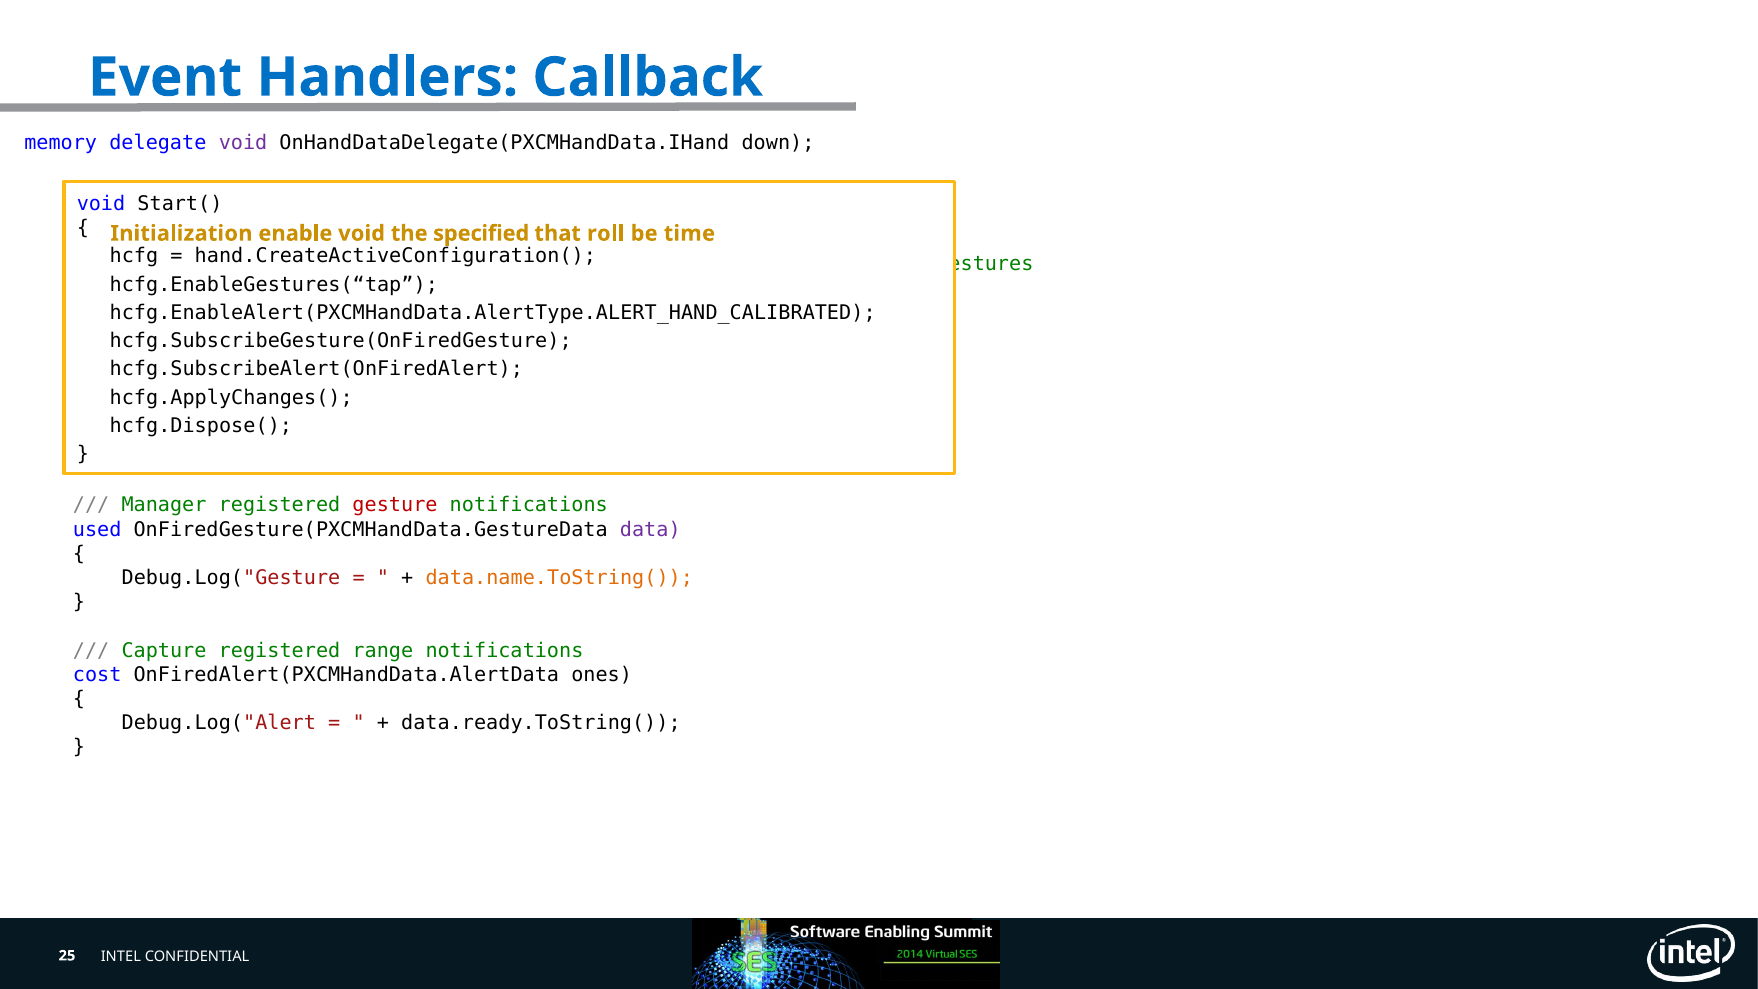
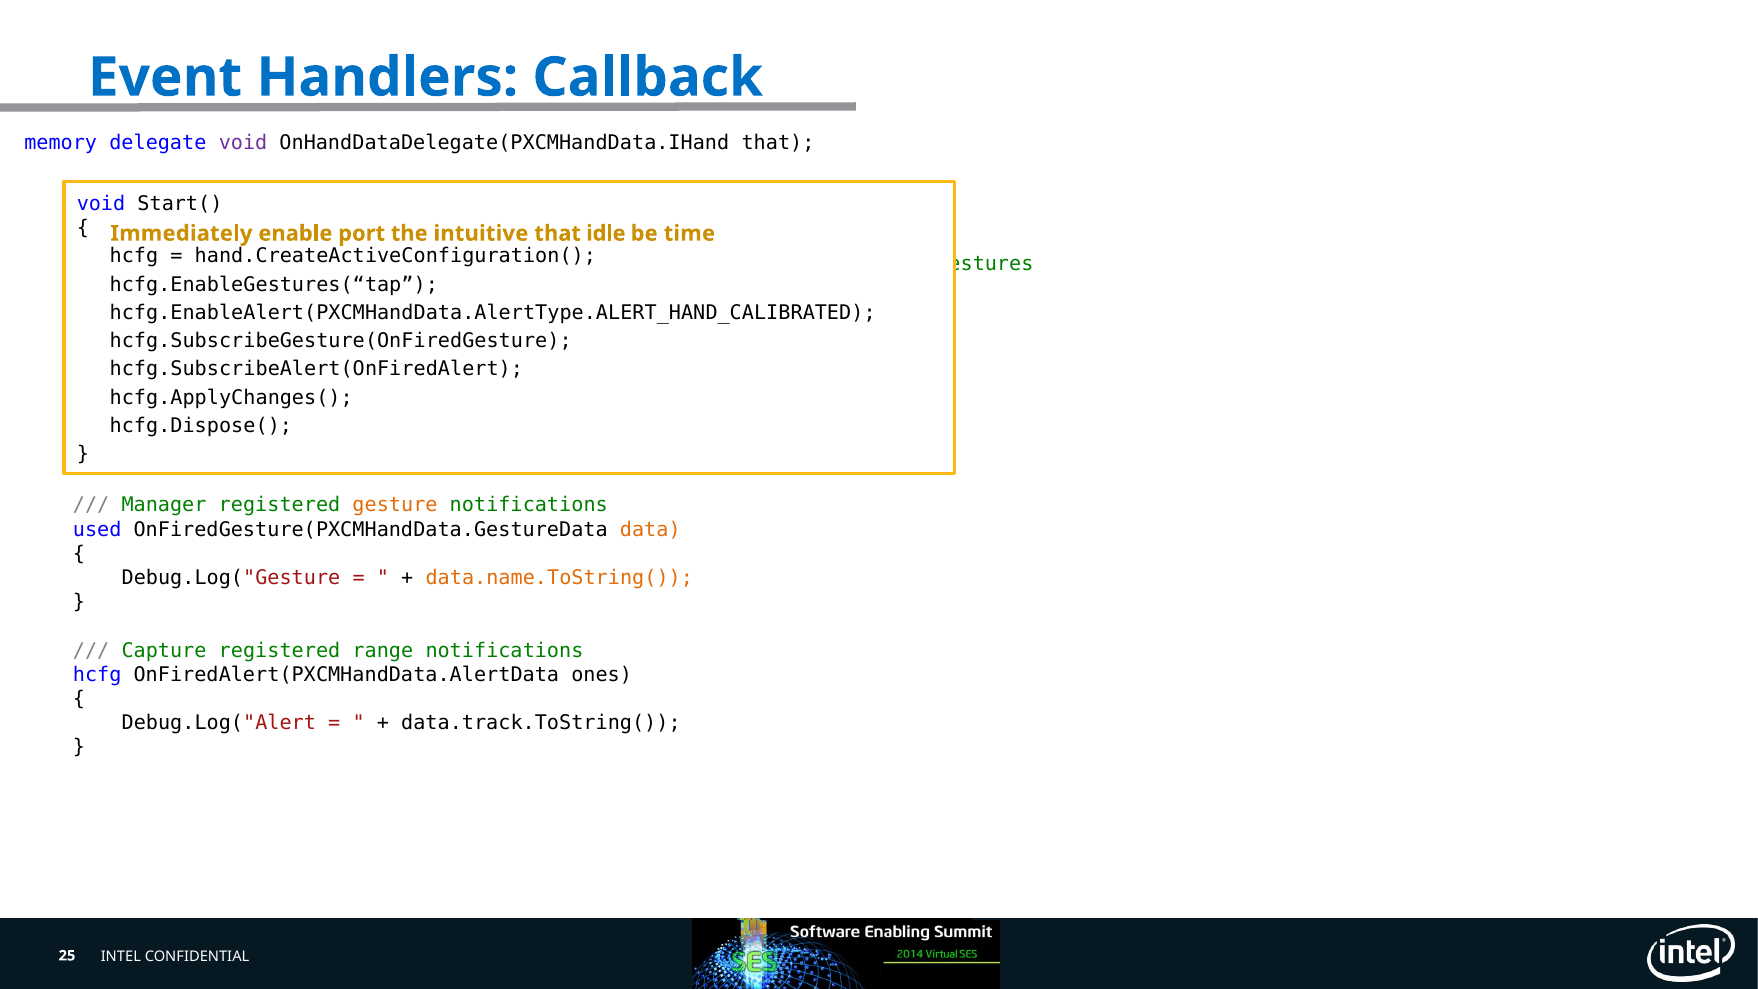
OnHandDataDelegate(PXCMHandData.IHand down: down -> that
Initialization at (181, 233): Initialization -> Immediately
enable void: void -> port
specified: specified -> intuitive
roll: roll -> idle
gesture colour: red -> orange
data colour: purple -> orange
cost at (97, 675): cost -> hcfg
data.ready.ToString(: data.ready.ToString( -> data.track.ToString(
